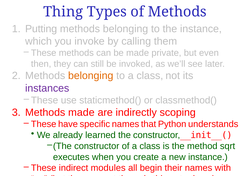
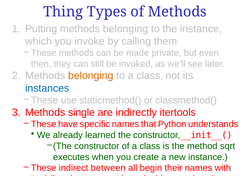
instances colour: purple -> blue
Methods made: made -> single
scoping: scoping -> itertools
modules: modules -> between
